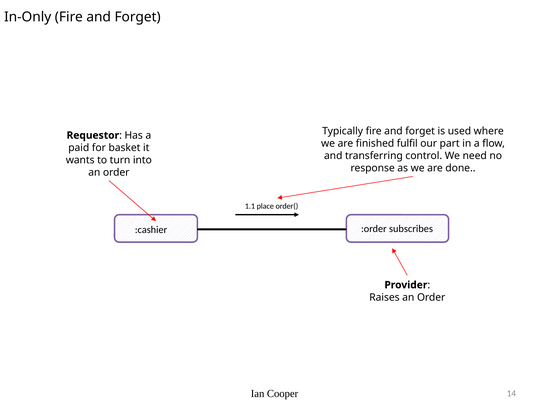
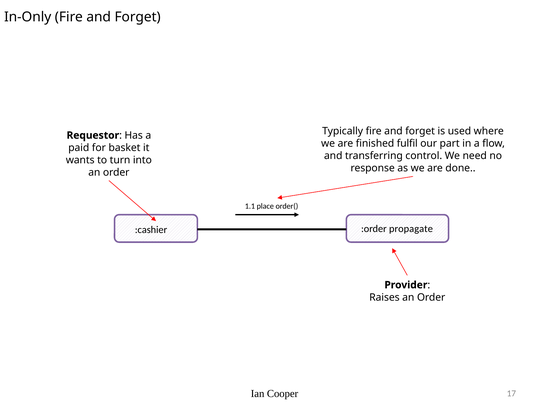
subscribes: subscribes -> propagate
14: 14 -> 17
